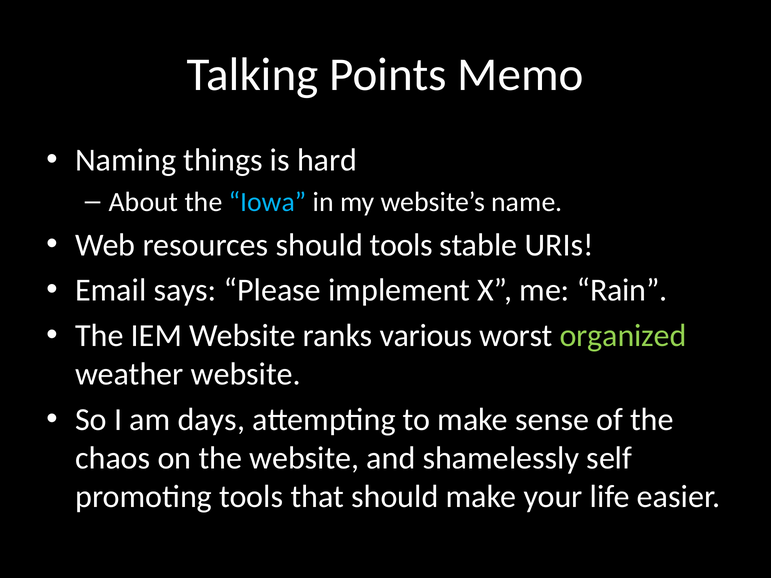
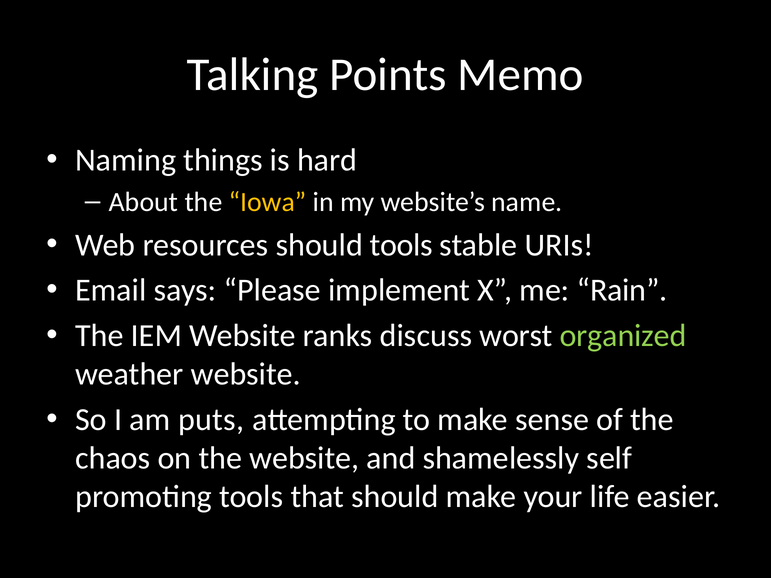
Iowa colour: light blue -> yellow
various: various -> discuss
days: days -> puts
